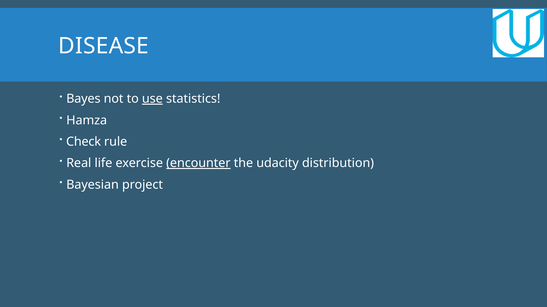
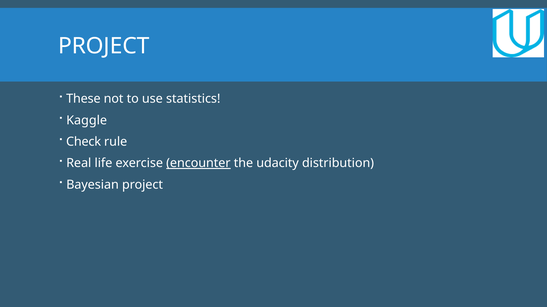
DISEASE at (104, 46): DISEASE -> PROJECT
Bayes: Bayes -> These
use underline: present -> none
Hamza: Hamza -> Kaggle
